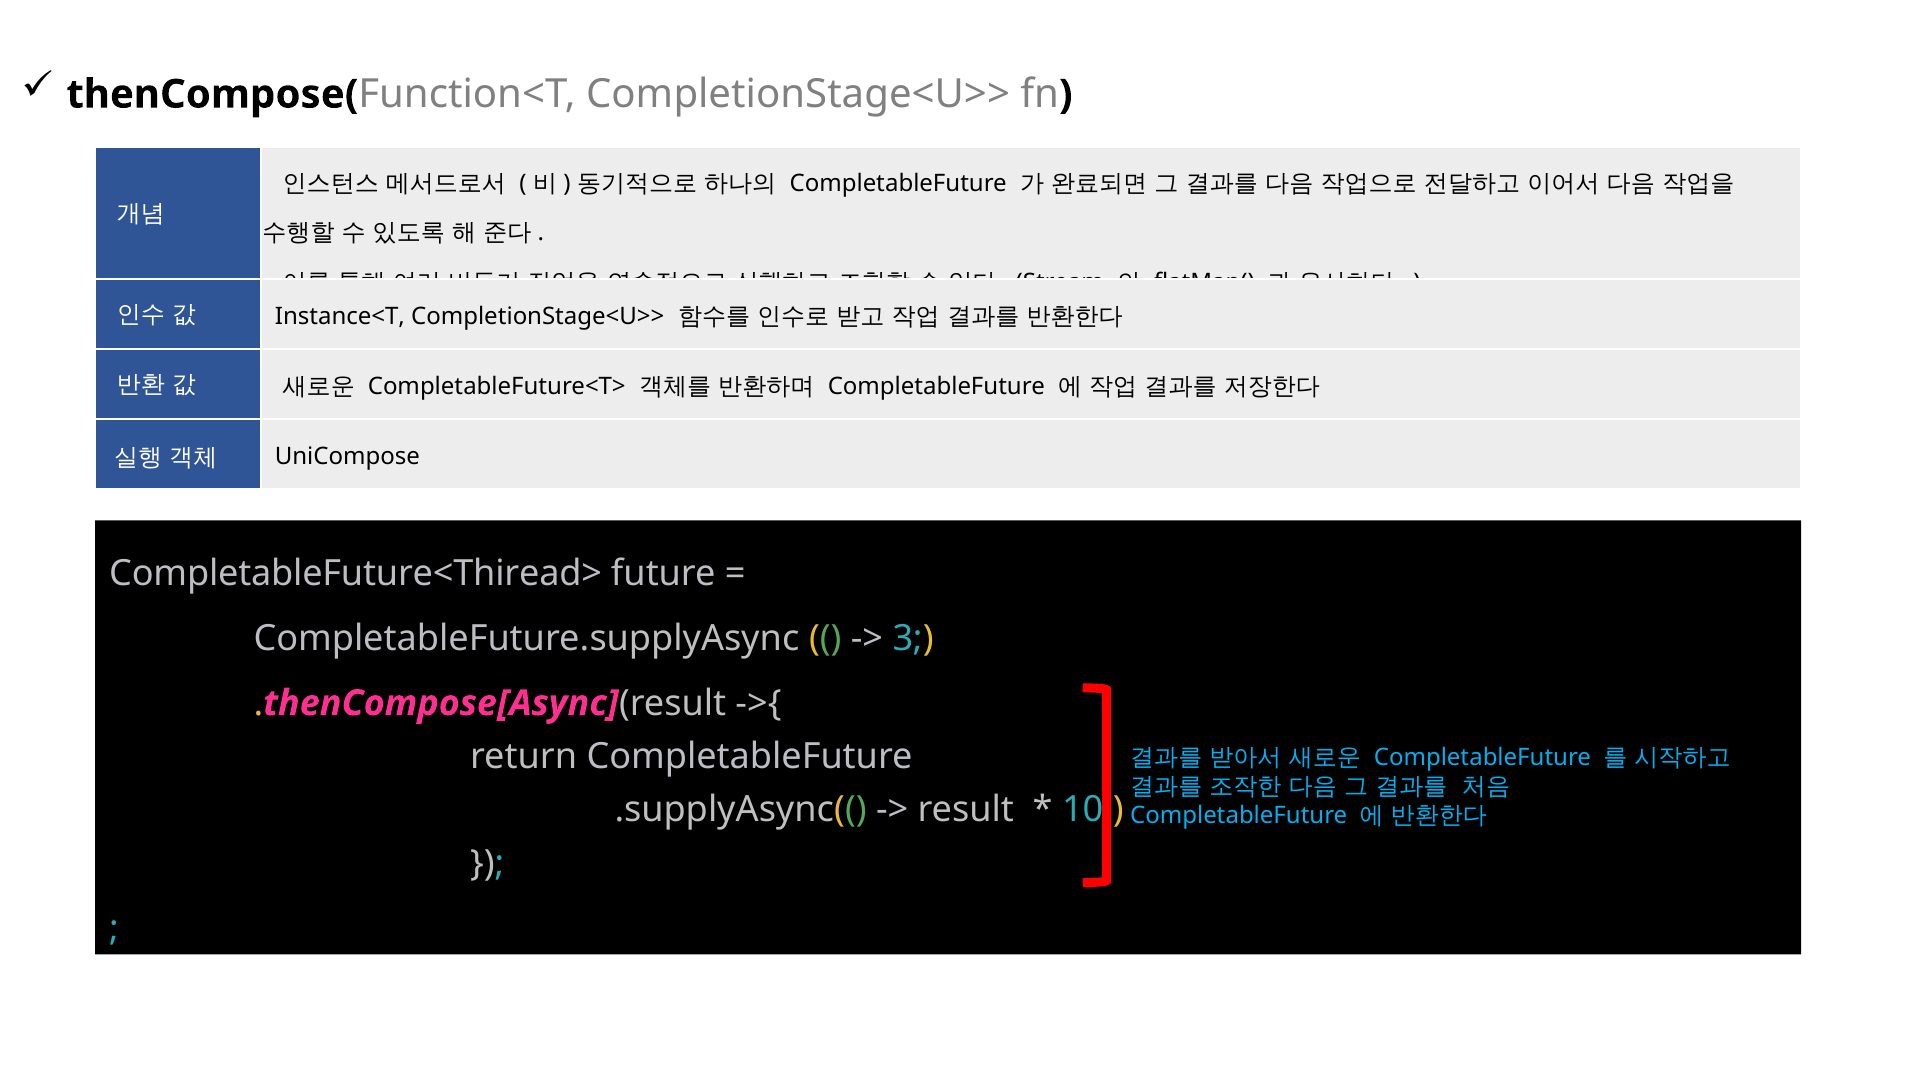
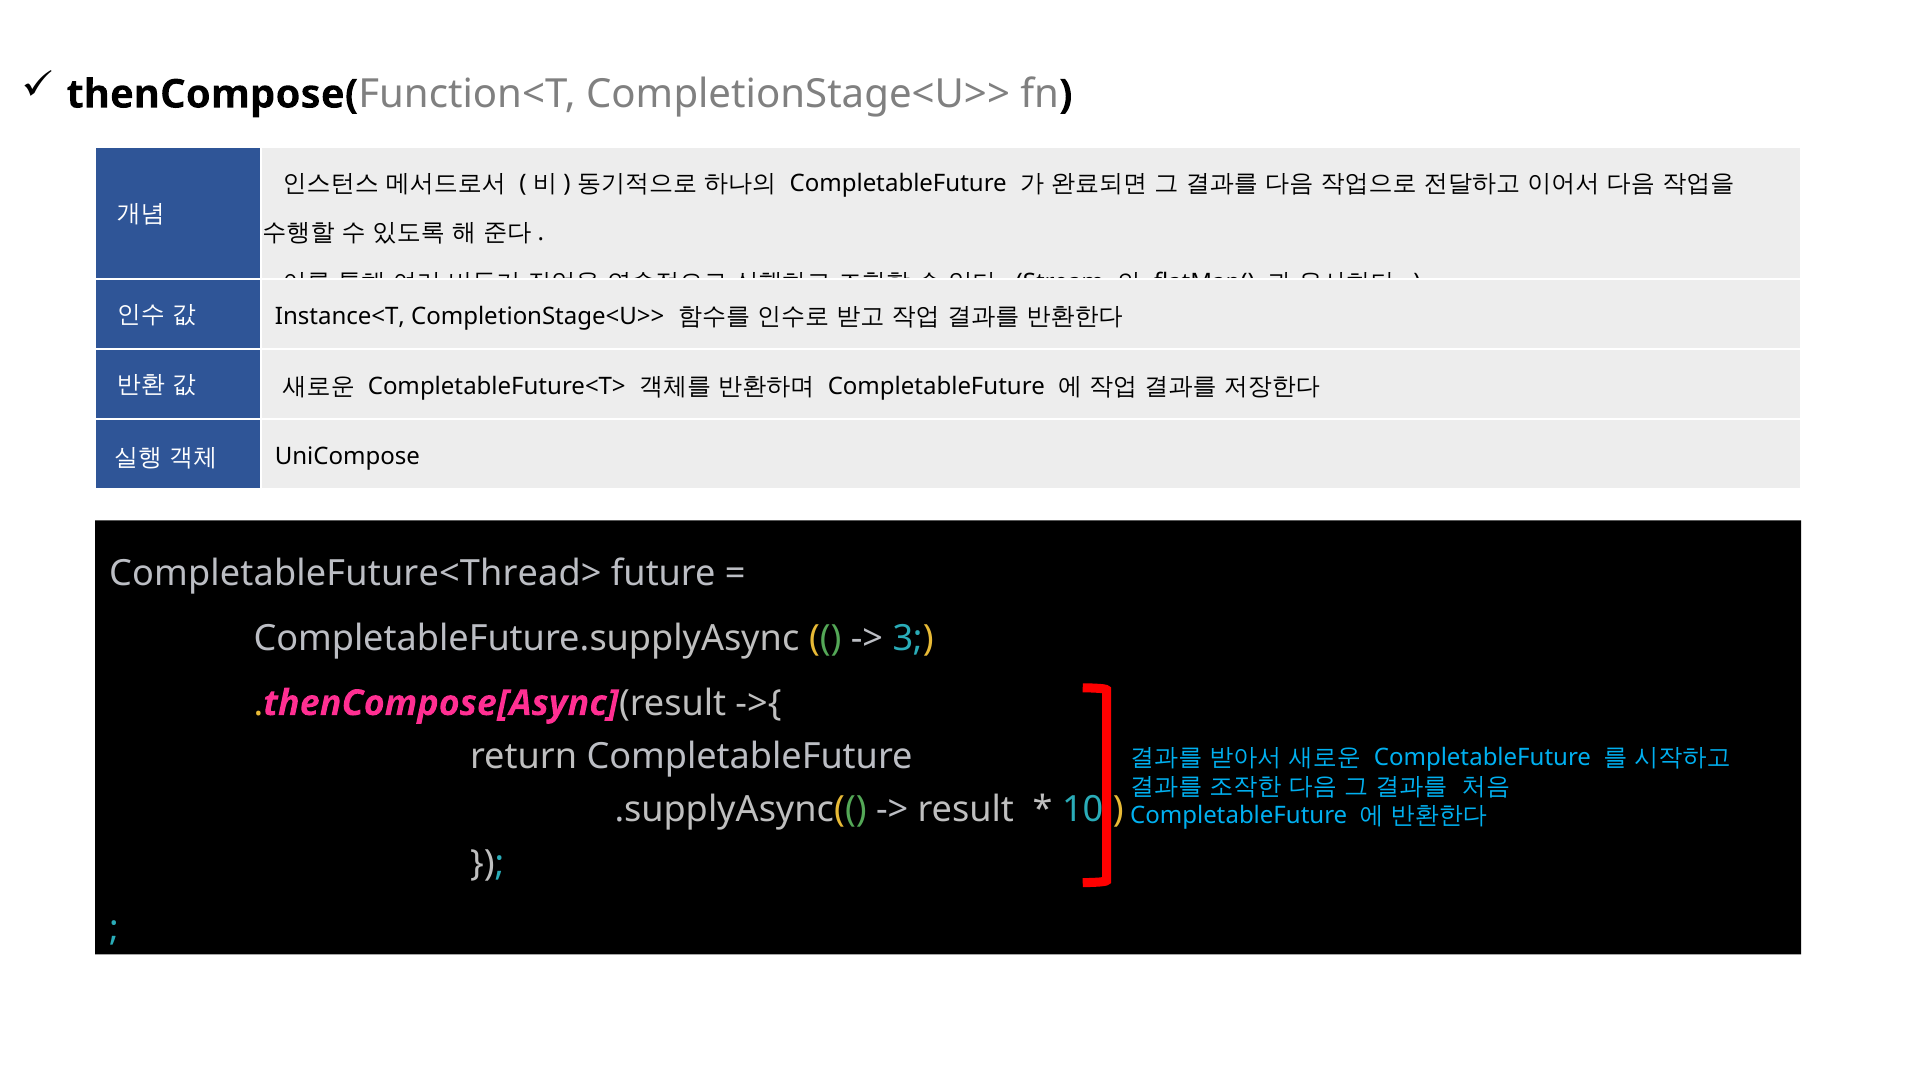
CompletableFuture<Thiread>: CompletableFuture<Thiread> -> CompletableFuture<Thread>
